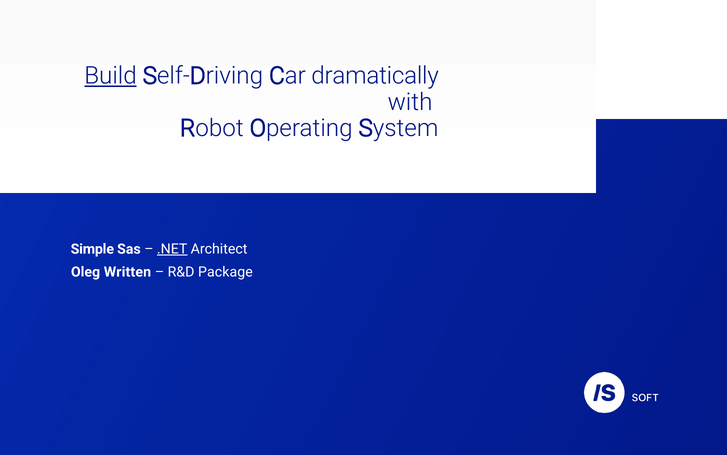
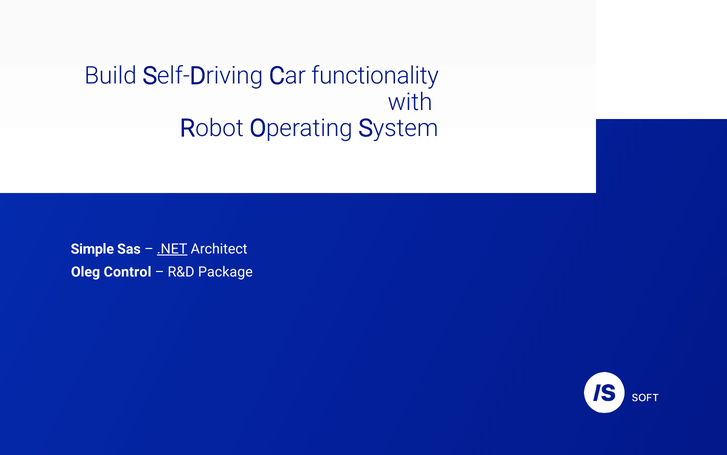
Build underline: present -> none
dramatically: dramatically -> functionality
Written: Written -> Control
